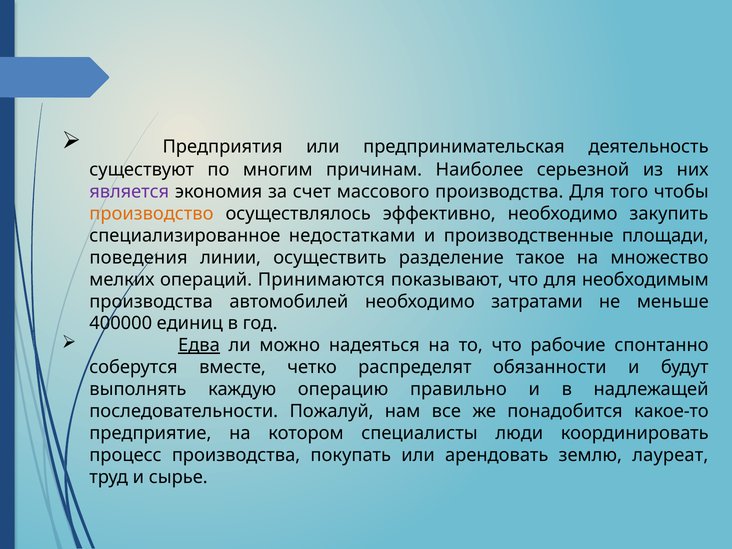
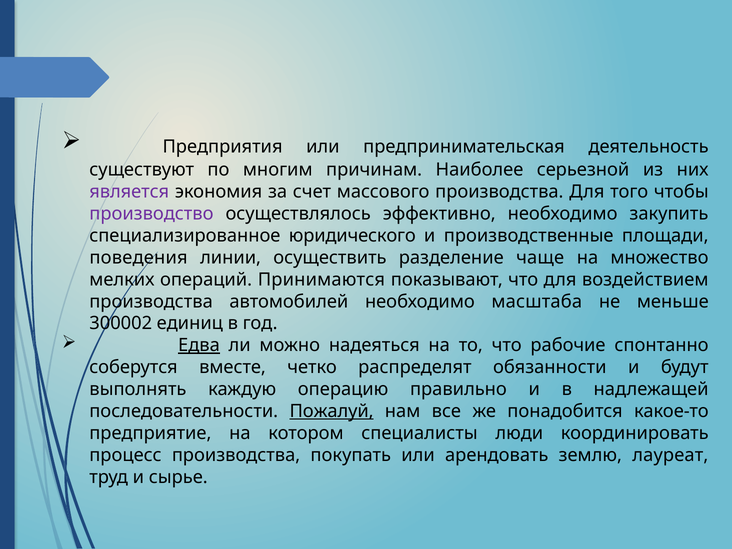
производство colour: orange -> purple
недостатками: недостатками -> юридического
такое: такое -> чаще
необходимым: необходимым -> воздействием
затратами: затратами -> масштаба
400000: 400000 -> 300002
Пожалуй underline: none -> present
